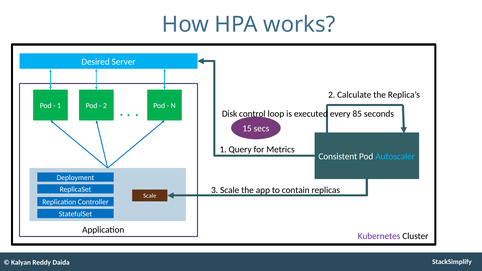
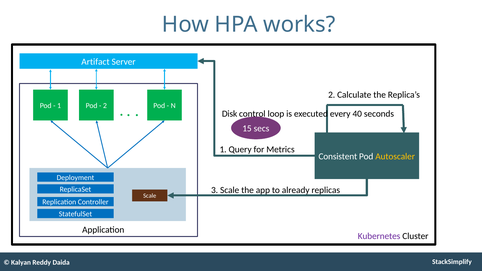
Desired: Desired -> Artifact
85: 85 -> 40
Autoscaler colour: light blue -> yellow
contain: contain -> already
